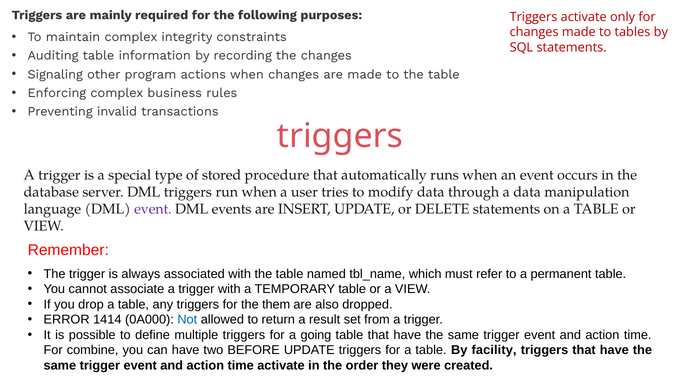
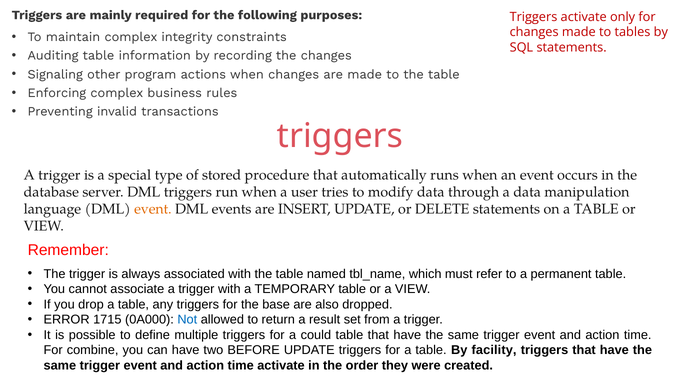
event at (153, 209) colour: purple -> orange
them: them -> base
1414: 1414 -> 1715
going: going -> could
